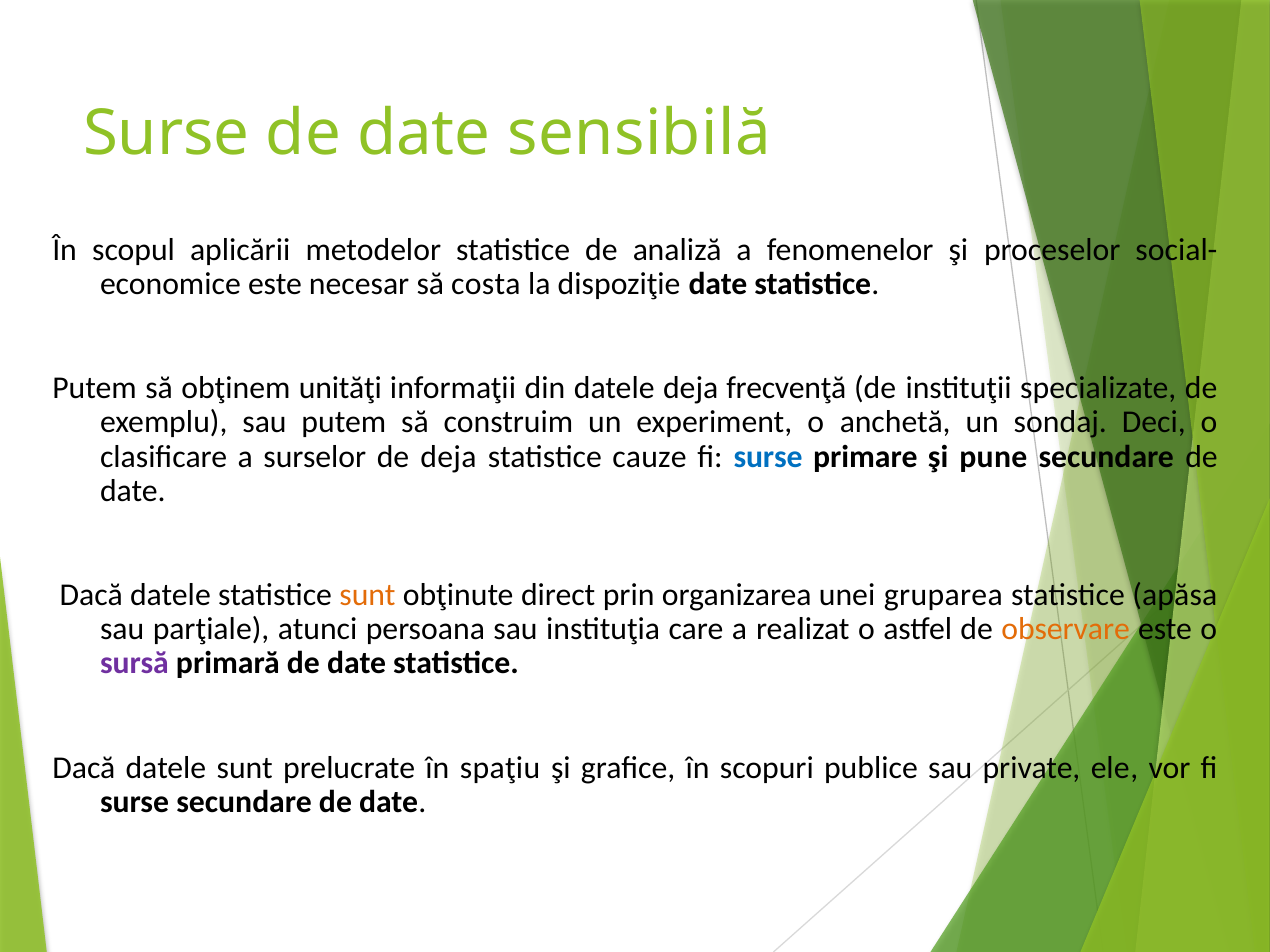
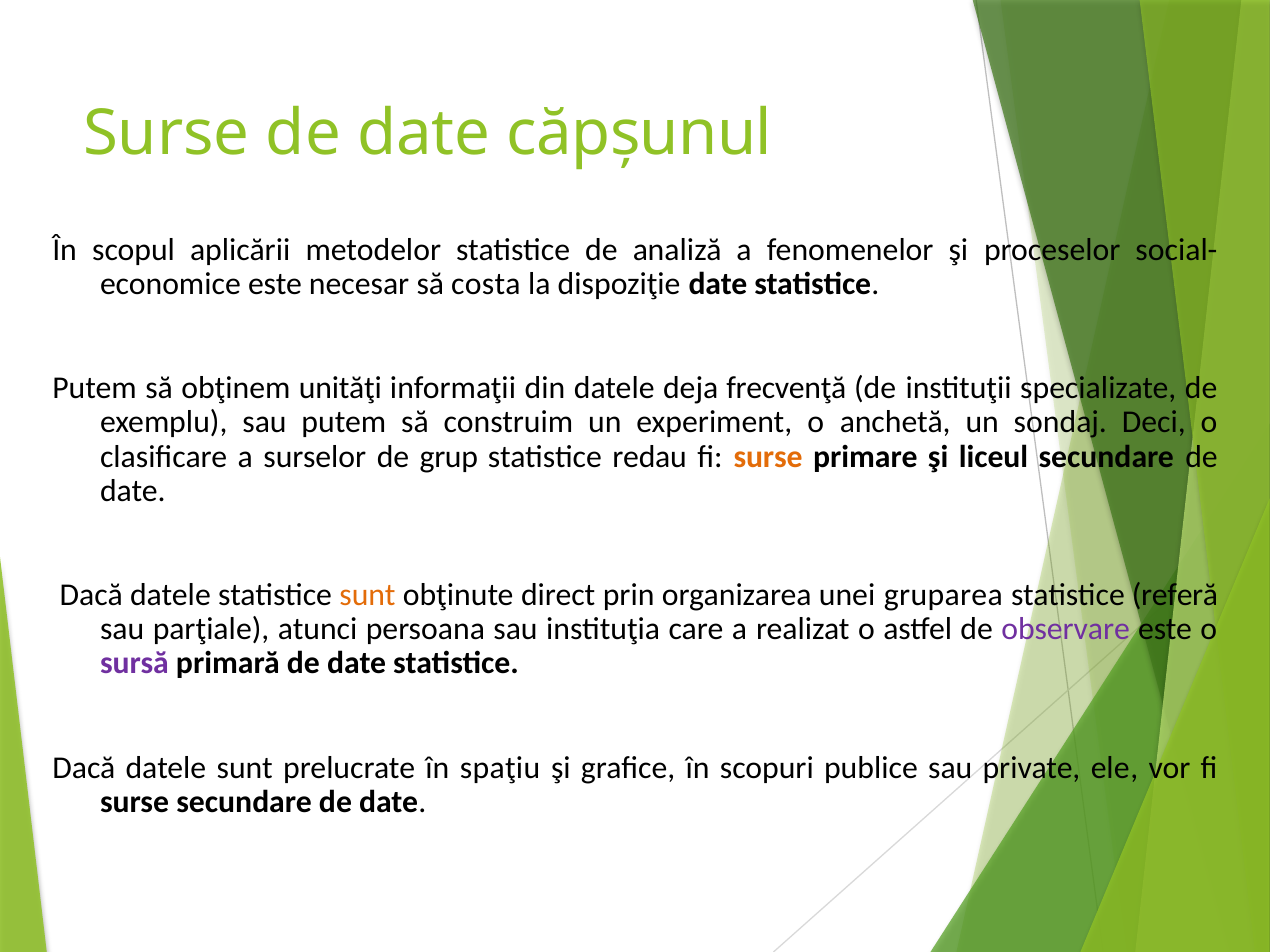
sensibilă: sensibilă -> căpșunul
de deja: deja -> grup
cauze: cauze -> redau
surse at (768, 457) colour: blue -> orange
pune: pune -> liceul
apăsa: apăsa -> referă
observare colour: orange -> purple
